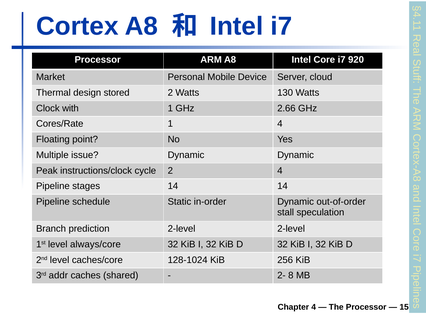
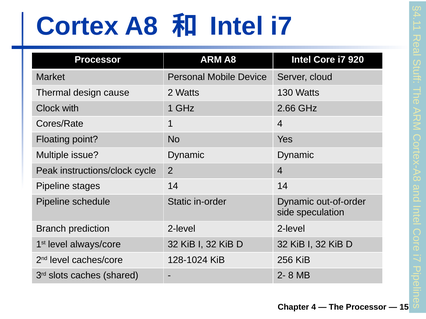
stored: stored -> cause
stall: stall -> side
addr: addr -> slots
